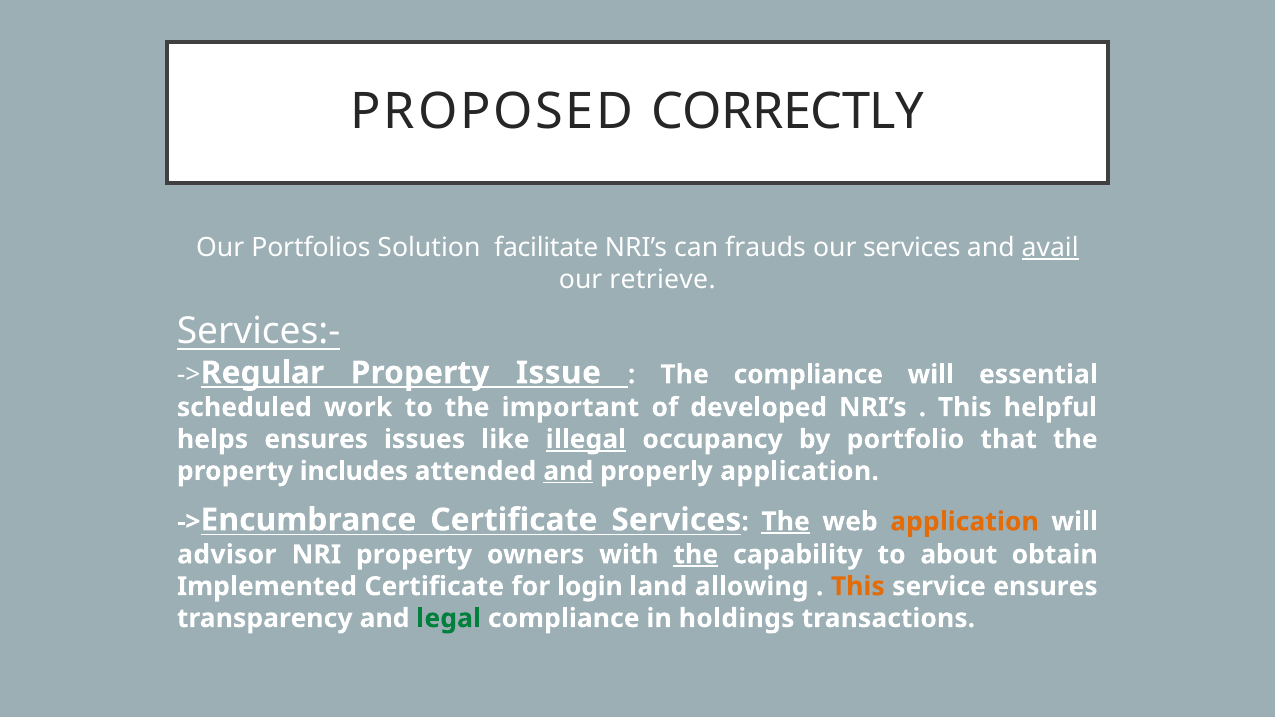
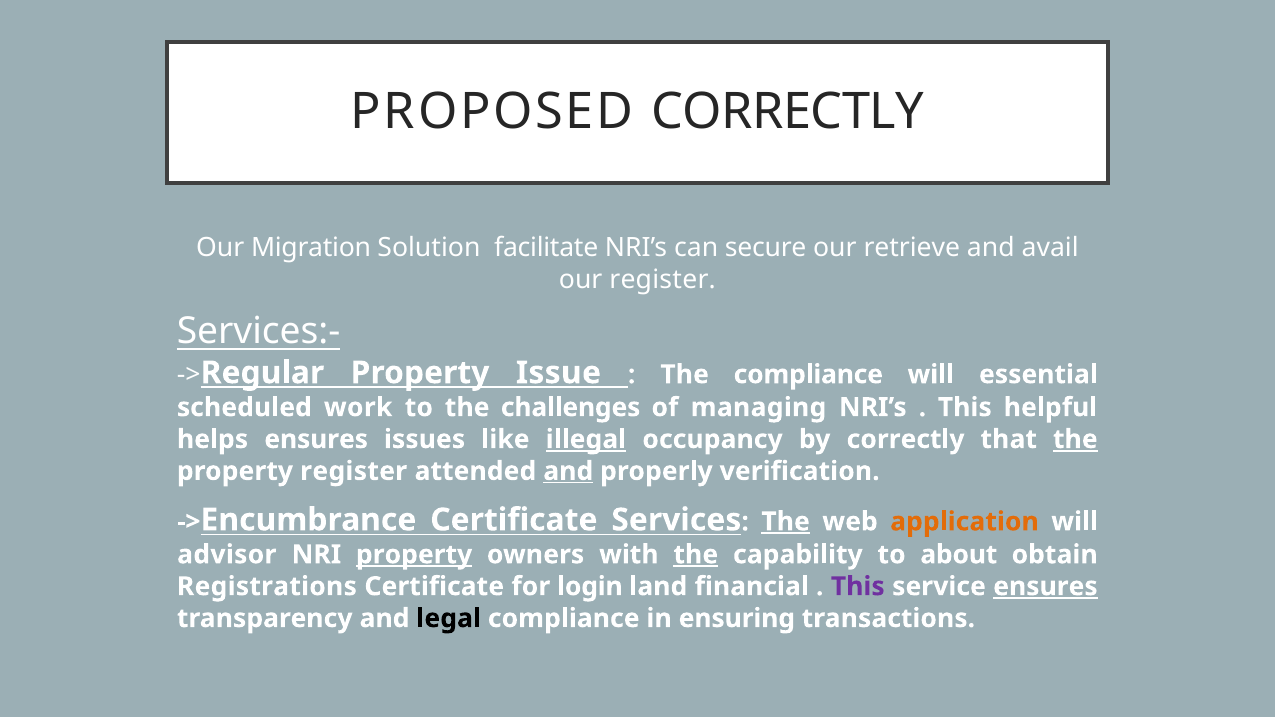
Portfolios: Portfolios -> Migration
frauds: frauds -> secure
our services: services -> retrieve
avail underline: present -> none
our retrieve: retrieve -> register
important: important -> challenges
developed: developed -> managing
by portfolio: portfolio -> correctly
the at (1075, 439) underline: none -> present
property includes: includes -> register
properly application: application -> verification
property at (414, 555) underline: none -> present
Implemented: Implemented -> Registrations
allowing: allowing -> financial
This at (858, 587) colour: orange -> purple
ensures at (1045, 587) underline: none -> present
legal colour: green -> black
holdings: holdings -> ensuring
